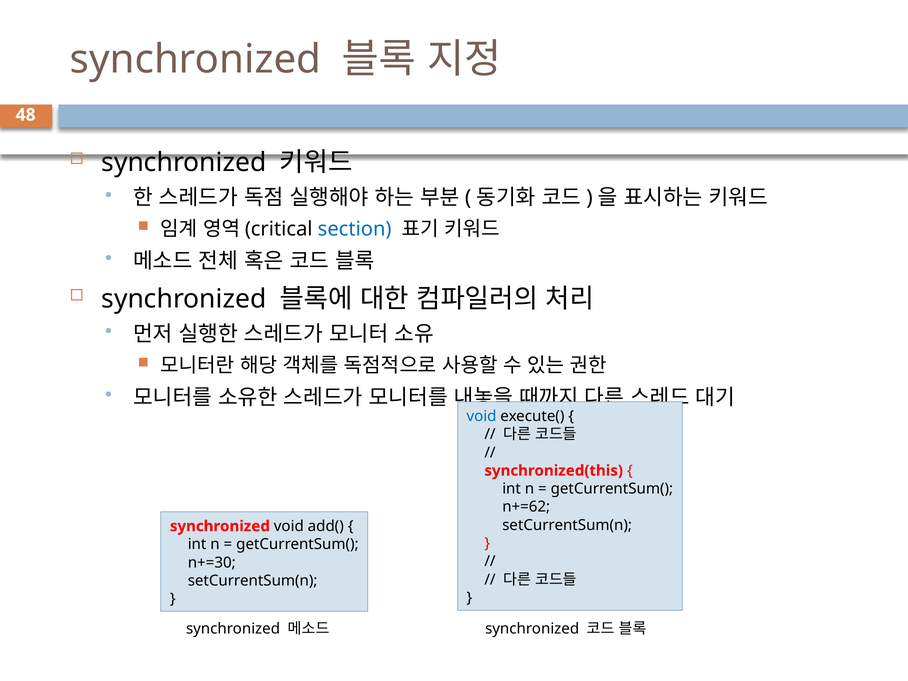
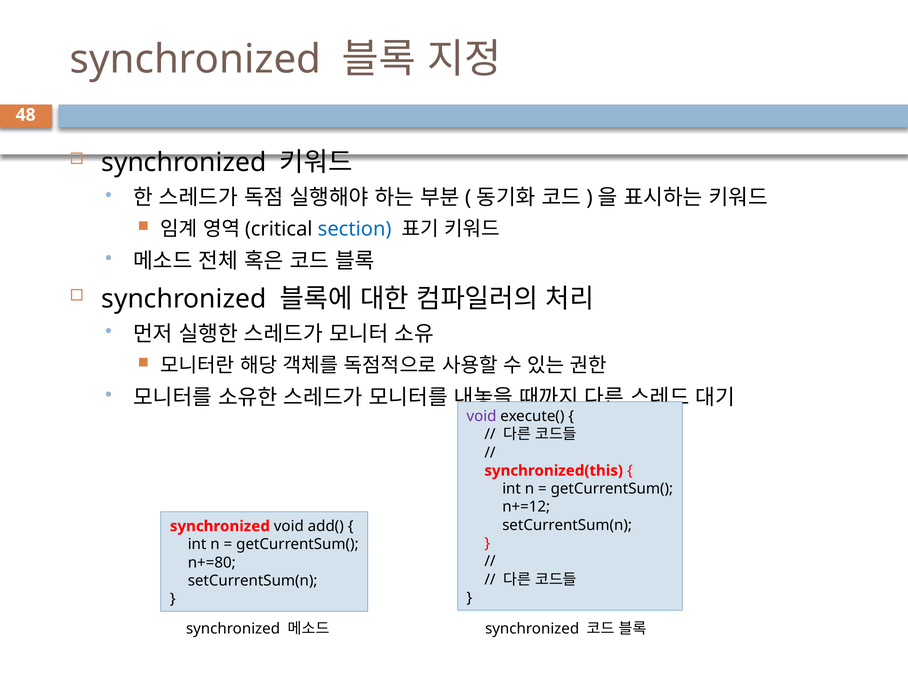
void at (482, 416) colour: blue -> purple
n+=62: n+=62 -> n+=12
n+=30: n+=30 -> n+=80
